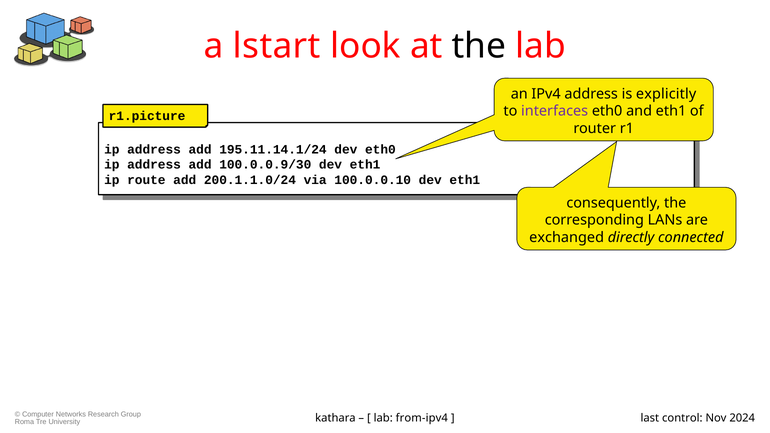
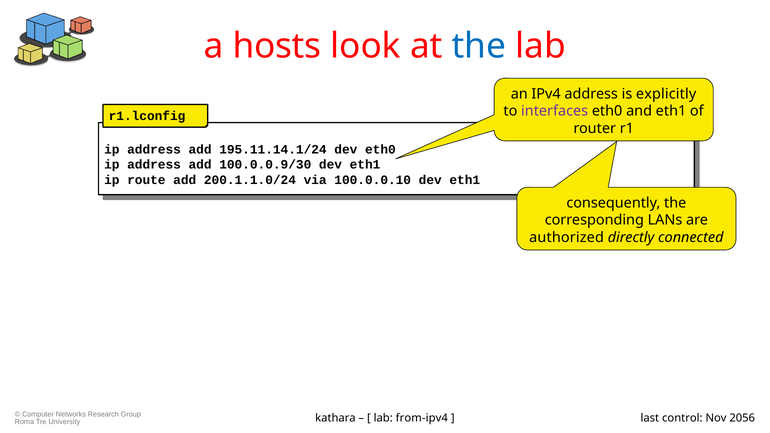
lstart: lstart -> hosts
the at (479, 46) colour: black -> blue
r1.picture: r1.picture -> r1.lconfig
exchanged: exchanged -> authorized
2024: 2024 -> 2056
